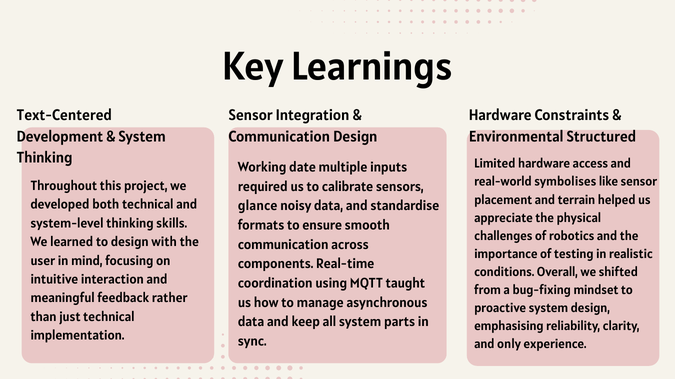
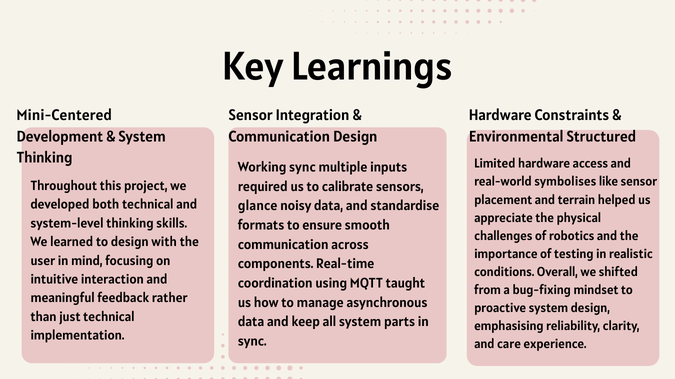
Text-Centered: Text-Centered -> Mini-Centered
Working date: date -> sync
only: only -> care
